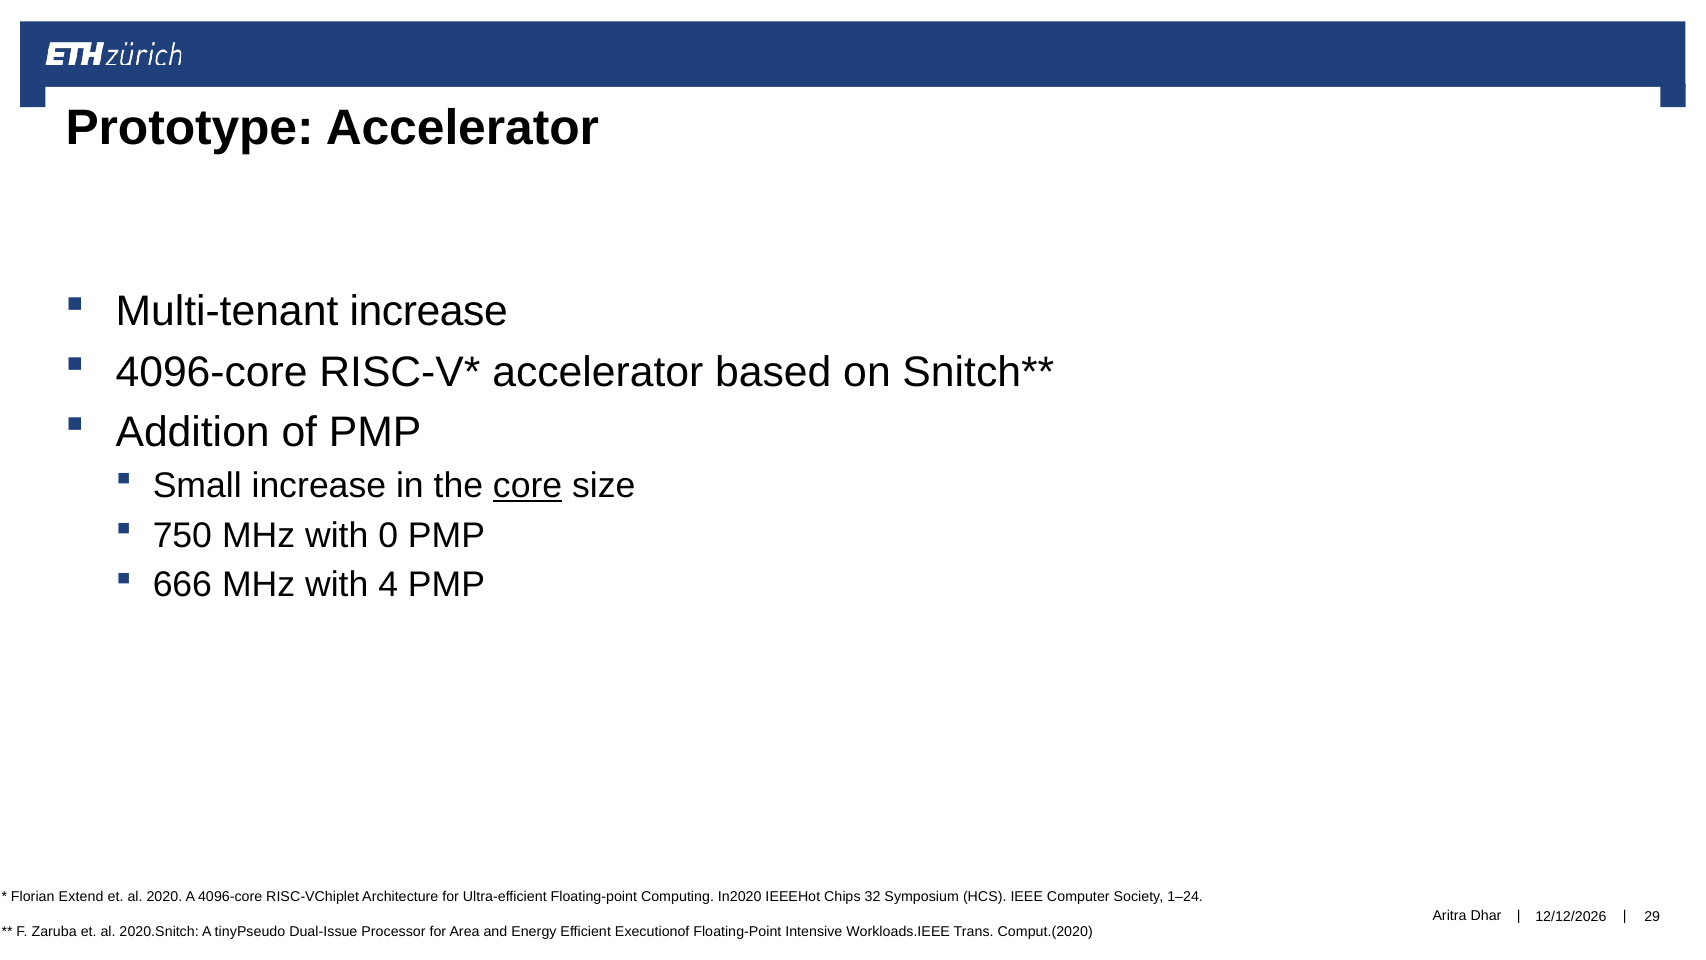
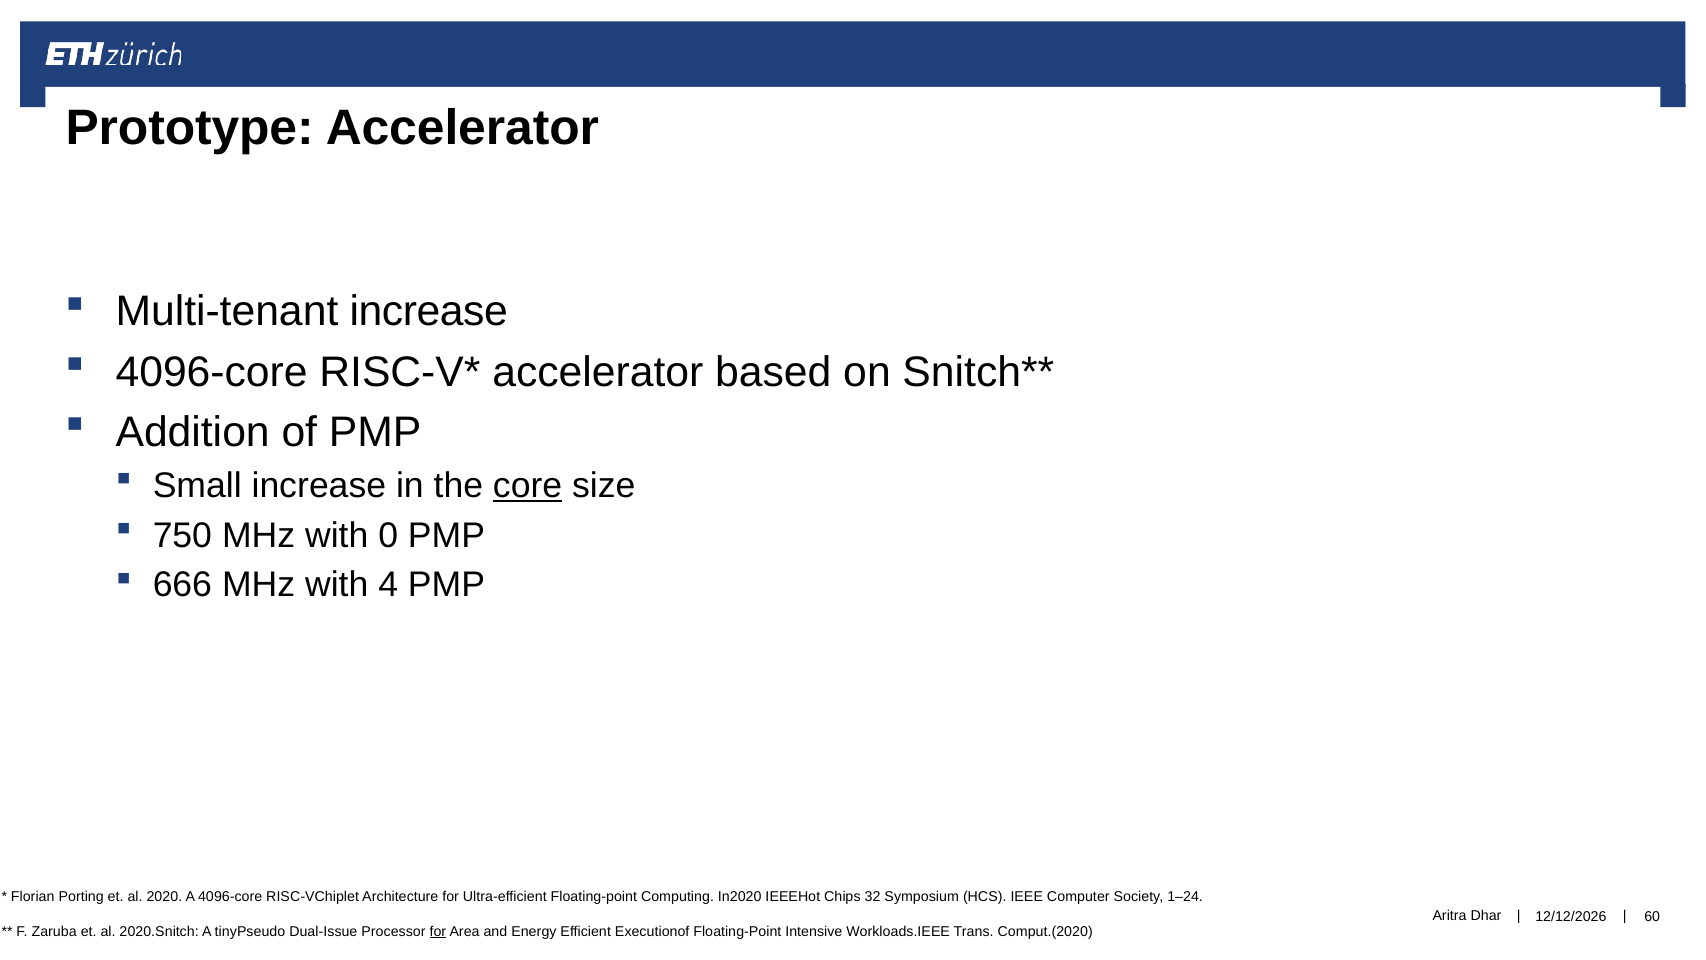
Extend: Extend -> Porting
29: 29 -> 60
for at (438, 931) underline: none -> present
